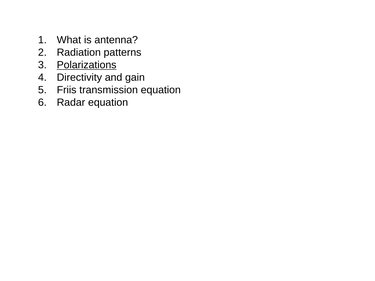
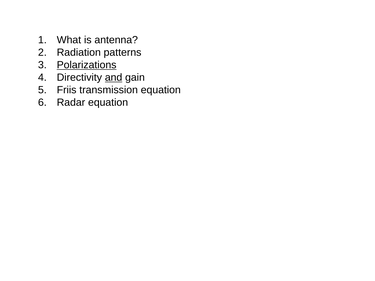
and underline: none -> present
